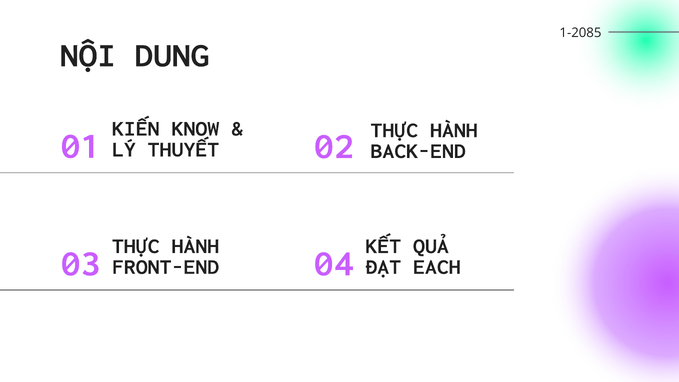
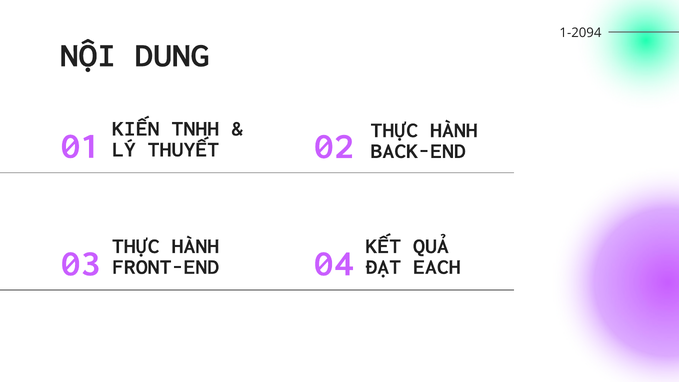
1-2085: 1-2085 -> 1-2094
KNOW: KNOW -> TNHH
